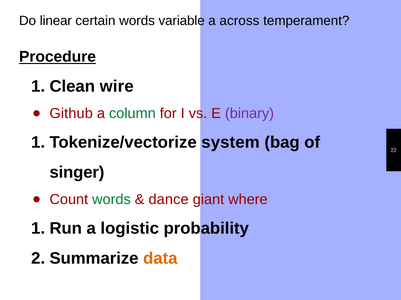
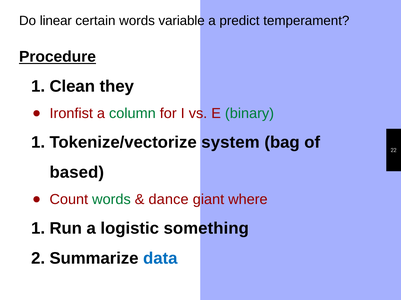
across: across -> predict
wire: wire -> they
Github: Github -> Ironfist
binary colour: purple -> green
singer: singer -> based
probability: probability -> something
data colour: orange -> blue
